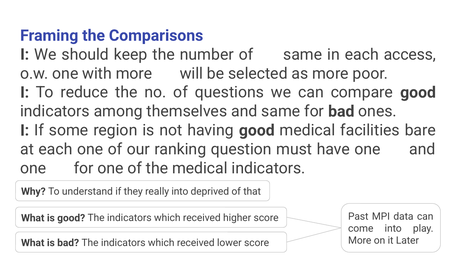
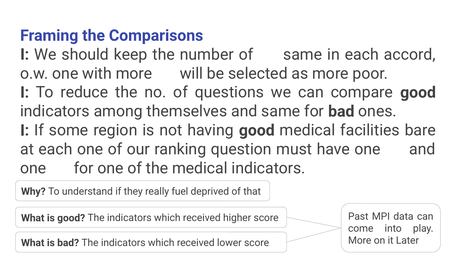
access: access -> accord
really into: into -> fuel
